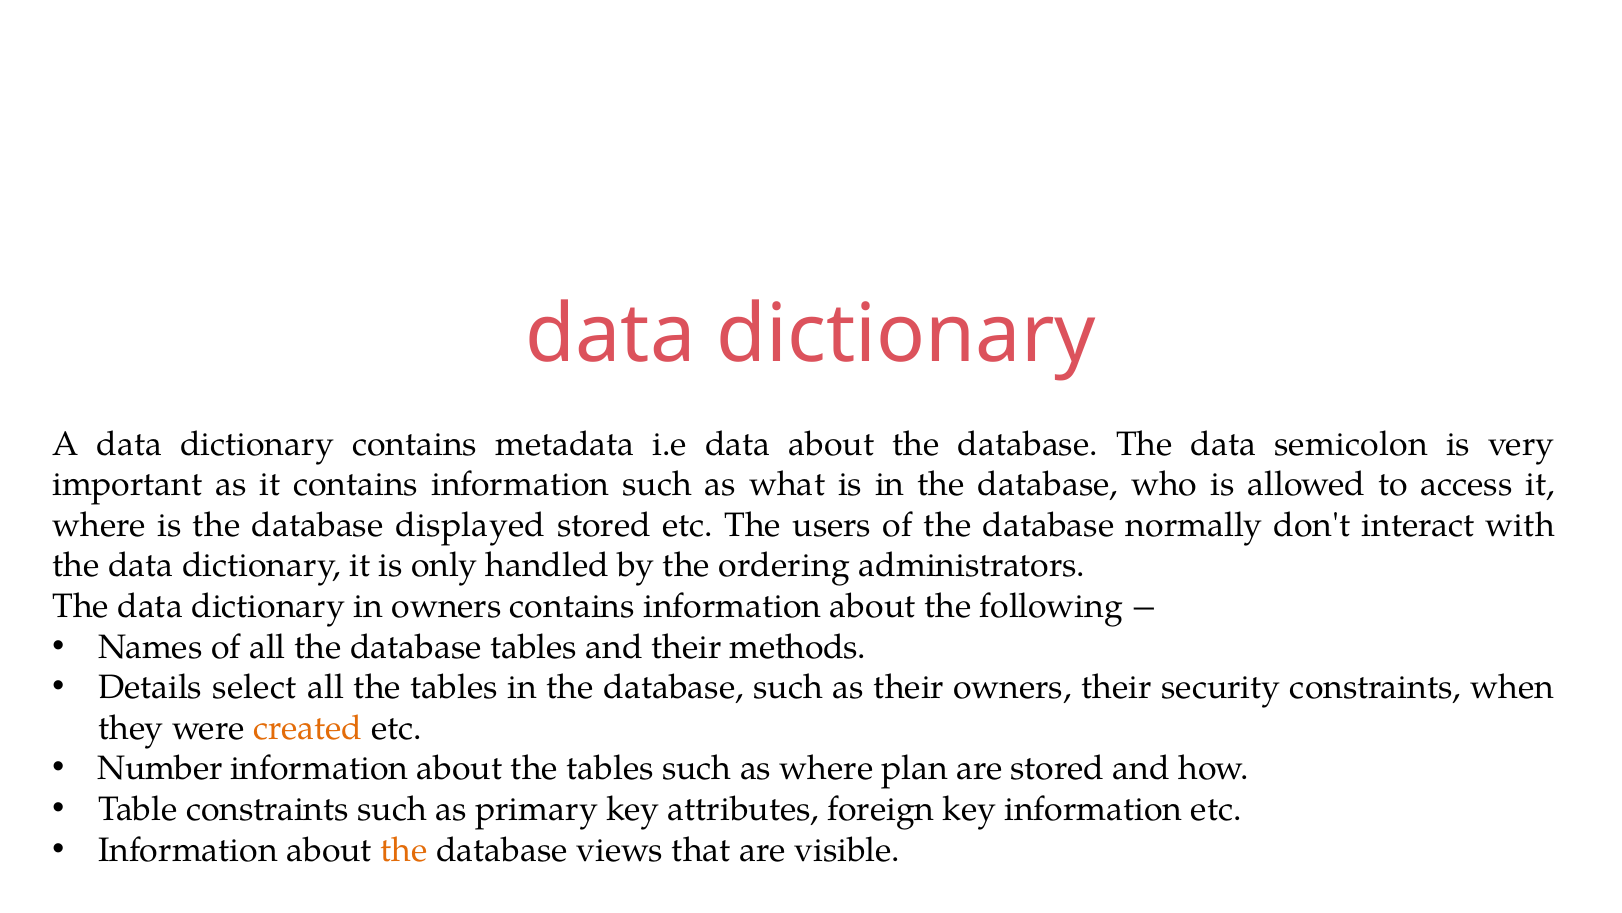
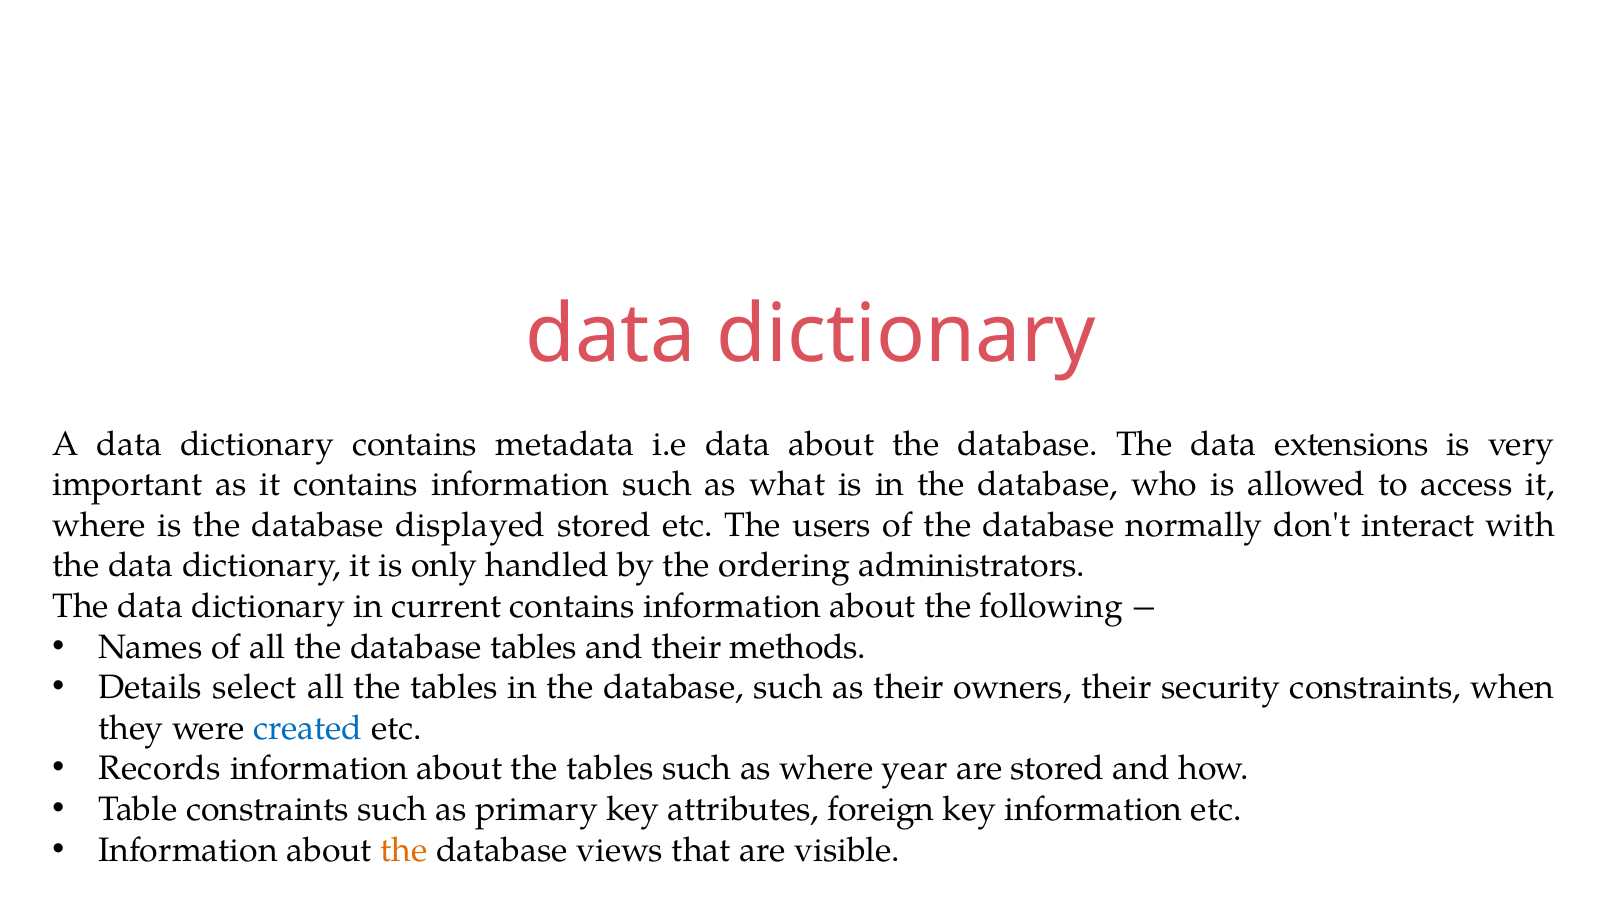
semicolon: semicolon -> extensions
in owners: owners -> current
created colour: orange -> blue
Number: Number -> Records
plan: plan -> year
